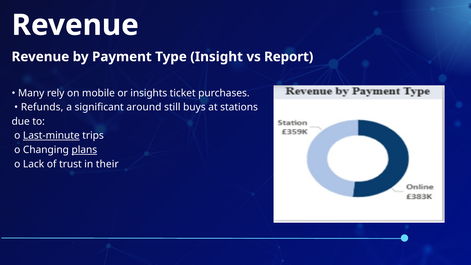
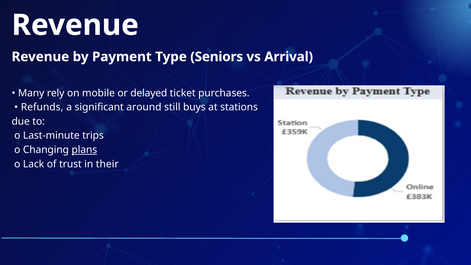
Insight: Insight -> Seniors
Report: Report -> Arrival
insights: insights -> delayed
Last-minute underline: present -> none
